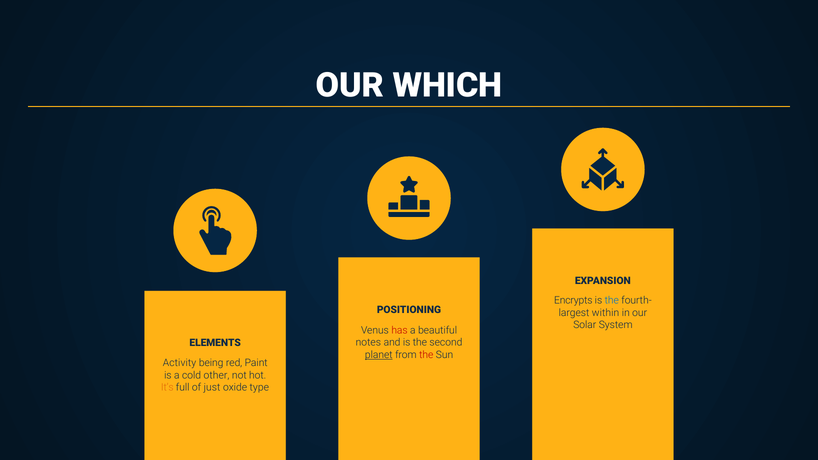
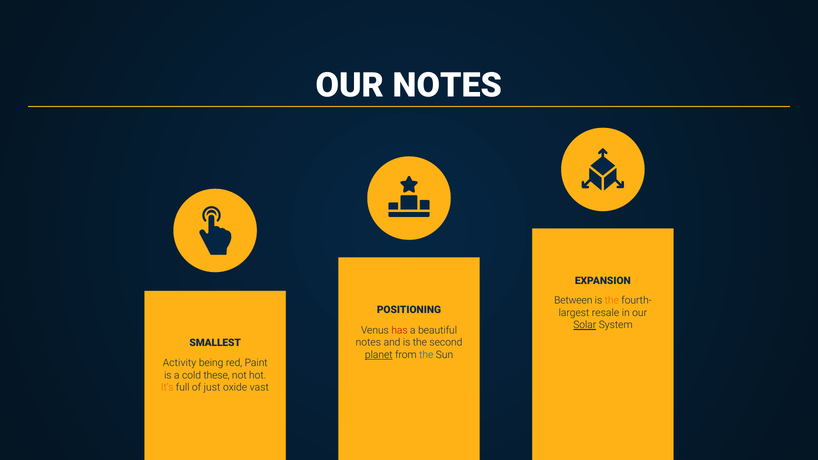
OUR WHICH: WHICH -> NOTES
Encrypts: Encrypts -> Between
the at (612, 301) colour: blue -> orange
within: within -> resale
Solar underline: none -> present
ELEMENTS: ELEMENTS -> SMALLEST
the at (426, 355) colour: red -> blue
other: other -> these
type: type -> vast
